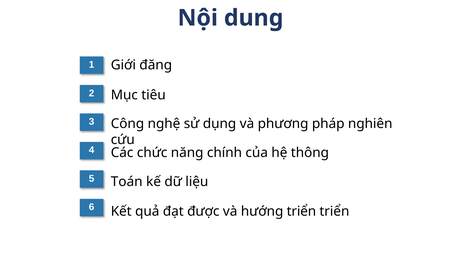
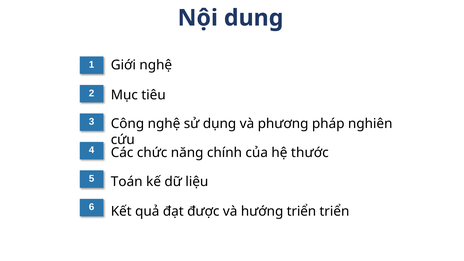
Giới đăng: đăng -> nghệ
thông: thông -> thước
